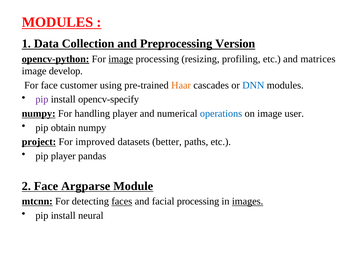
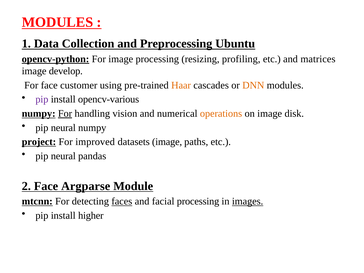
Version: Version -> Ubuntu
image at (121, 59) underline: present -> none
DNN colour: blue -> orange
opencv-specify: opencv-specify -> opencv-various
For at (65, 114) underline: none -> present
handling player: player -> vision
operations colour: blue -> orange
user: user -> disk
obtain at (63, 128): obtain -> neural
datasets better: better -> image
player at (63, 156): player -> neural
neural: neural -> higher
